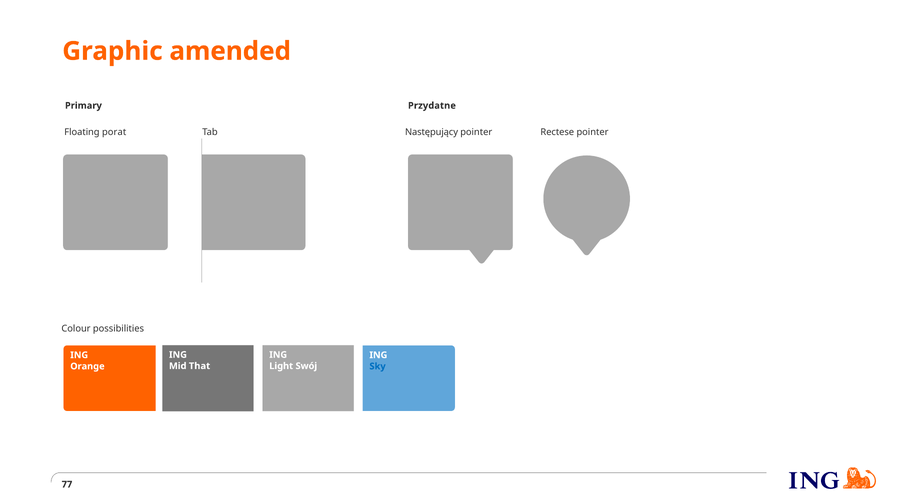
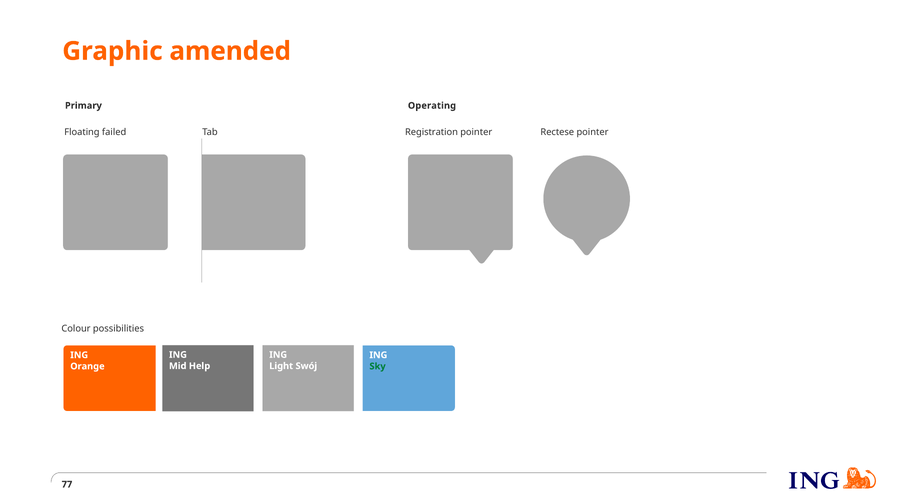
Przydatne: Przydatne -> Operating
porat: porat -> failed
Następujący: Następujący -> Registration
That: That -> Help
Sky colour: blue -> green
